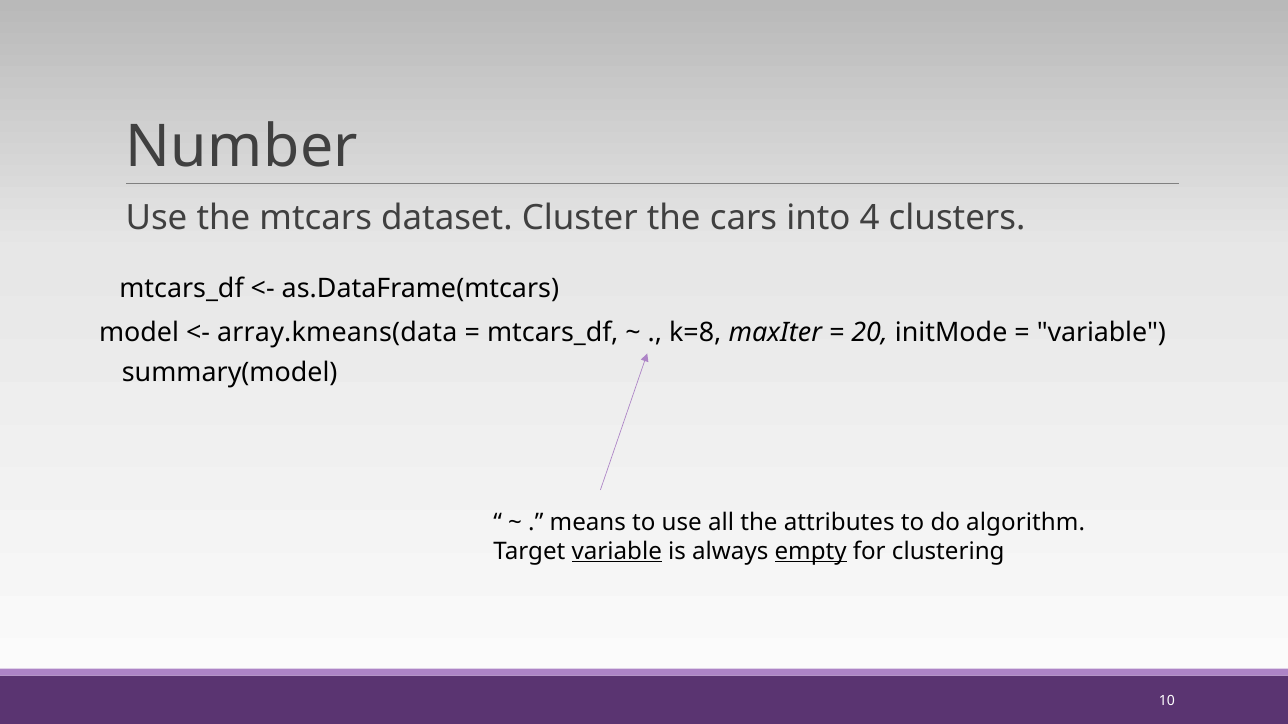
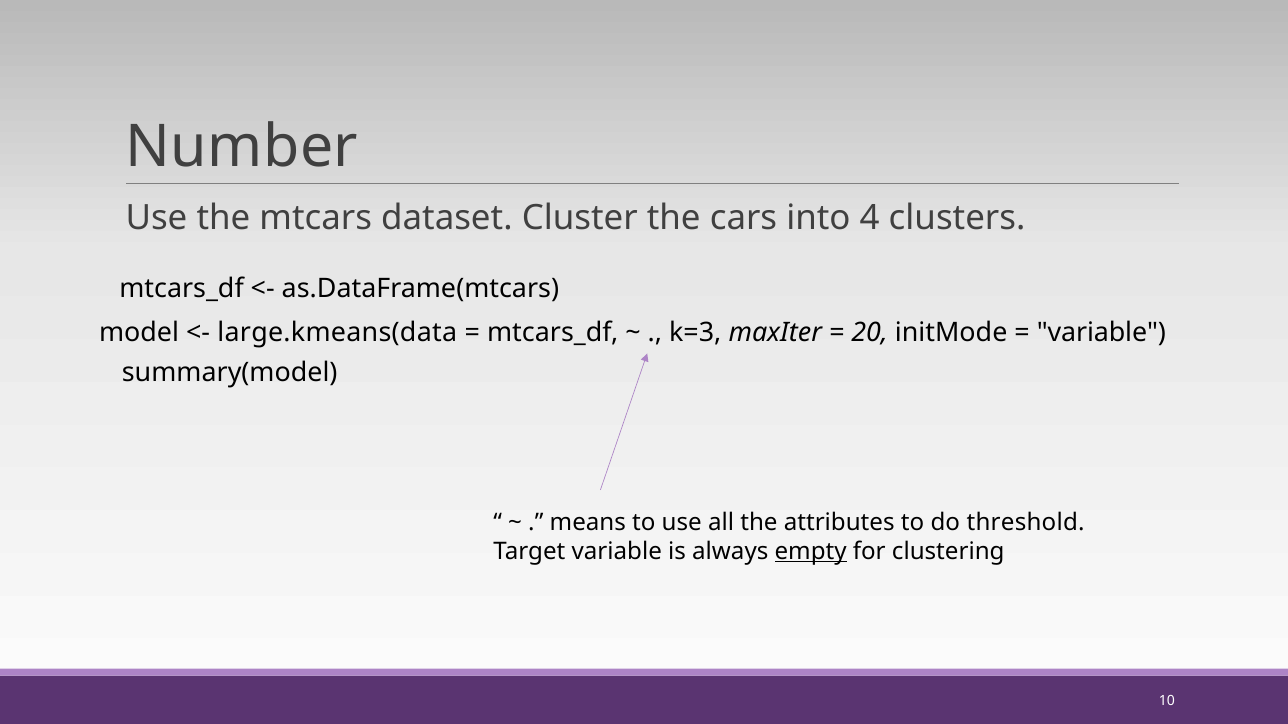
array.kmeans(data: array.kmeans(data -> large.kmeans(data
k=8: k=8 -> k=3
algorithm: algorithm -> threshold
variable at (617, 552) underline: present -> none
